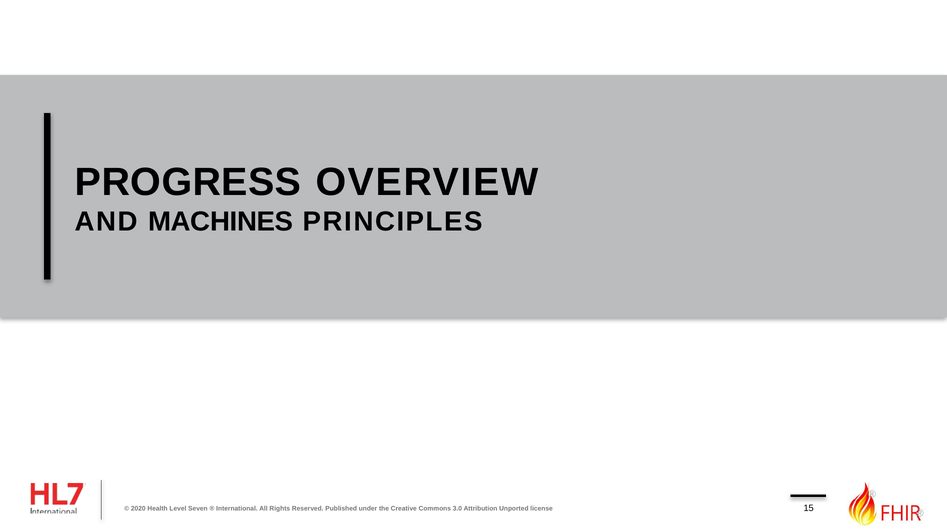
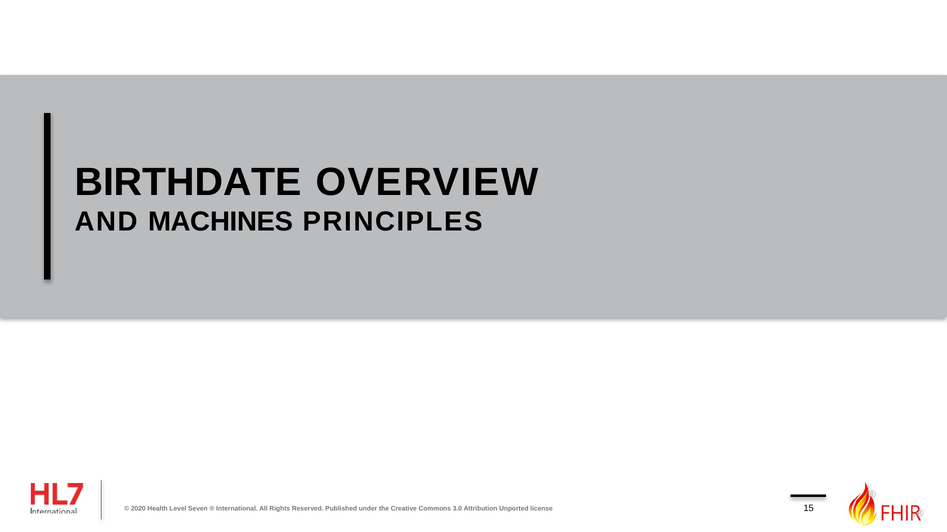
PROGRESS: PROGRESS -> BIRTHDATE
